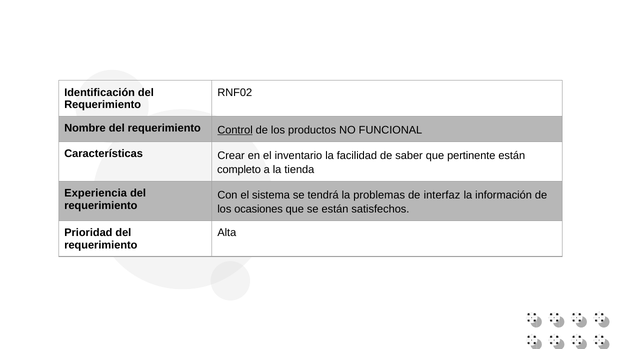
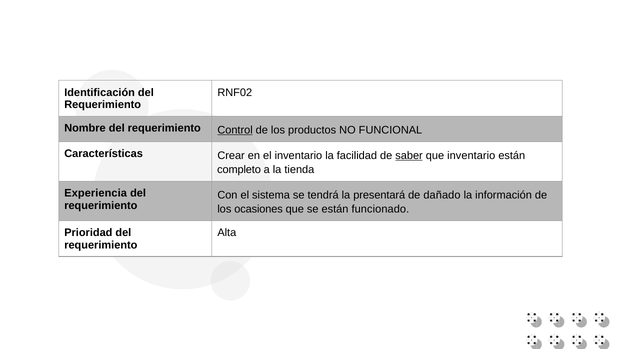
saber underline: none -> present
que pertinente: pertinente -> inventario
problemas: problemas -> presentará
interfaz: interfaz -> dañado
satisfechos: satisfechos -> funcionado
